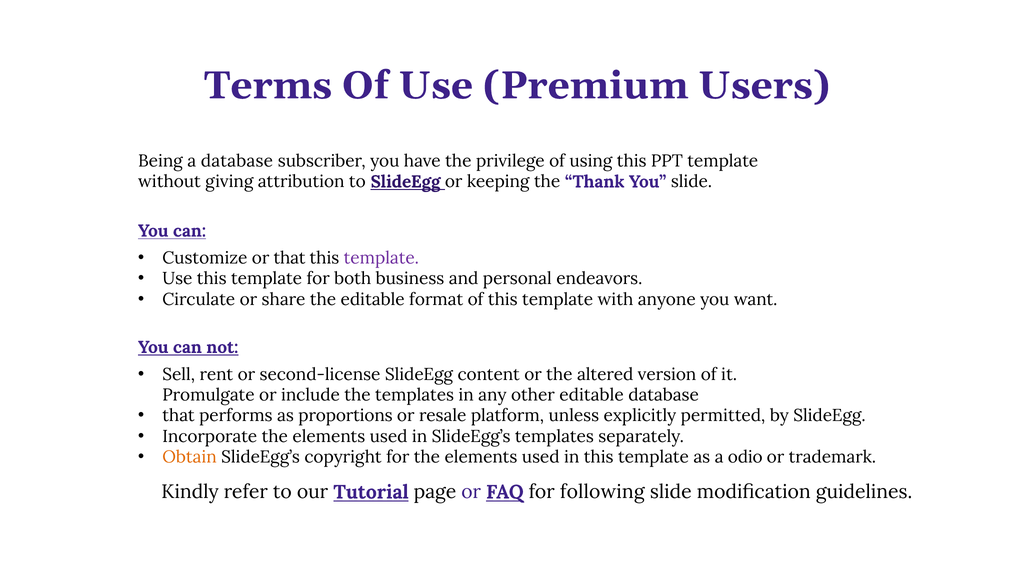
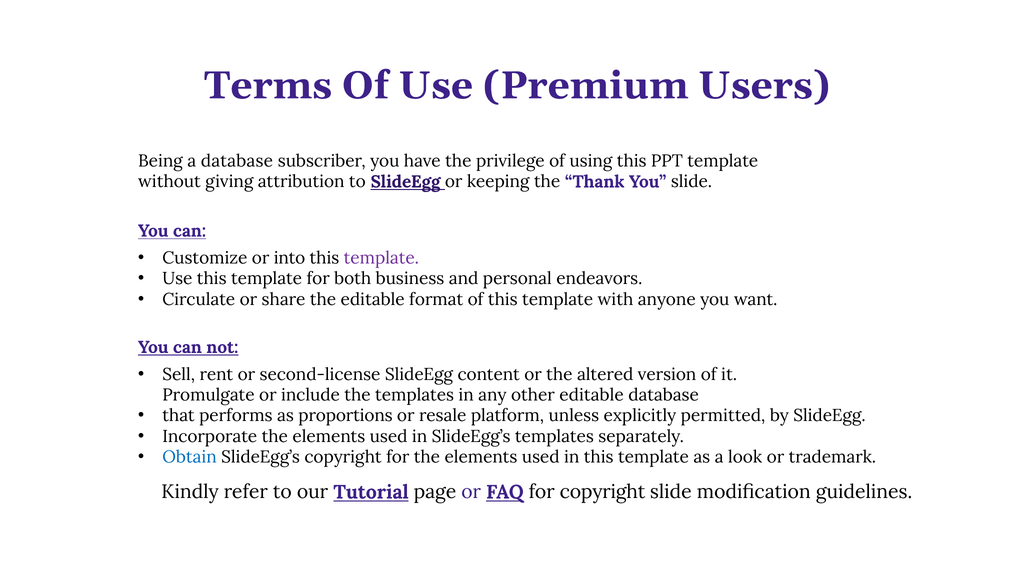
or that: that -> into
Obtain colour: orange -> blue
odio: odio -> look
for following: following -> copyright
